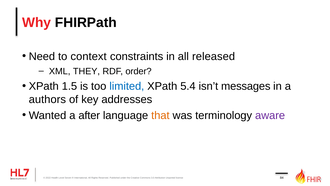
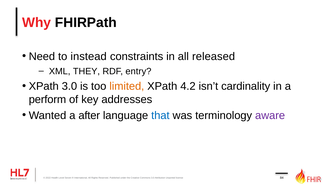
context: context -> instead
order: order -> entry
XPath 1.5: 1.5 -> 3.0
limited colour: blue -> orange
5.4: 5.4 -> 4.2
messages: messages -> cardinality
authors: authors -> perform
that colour: orange -> blue
